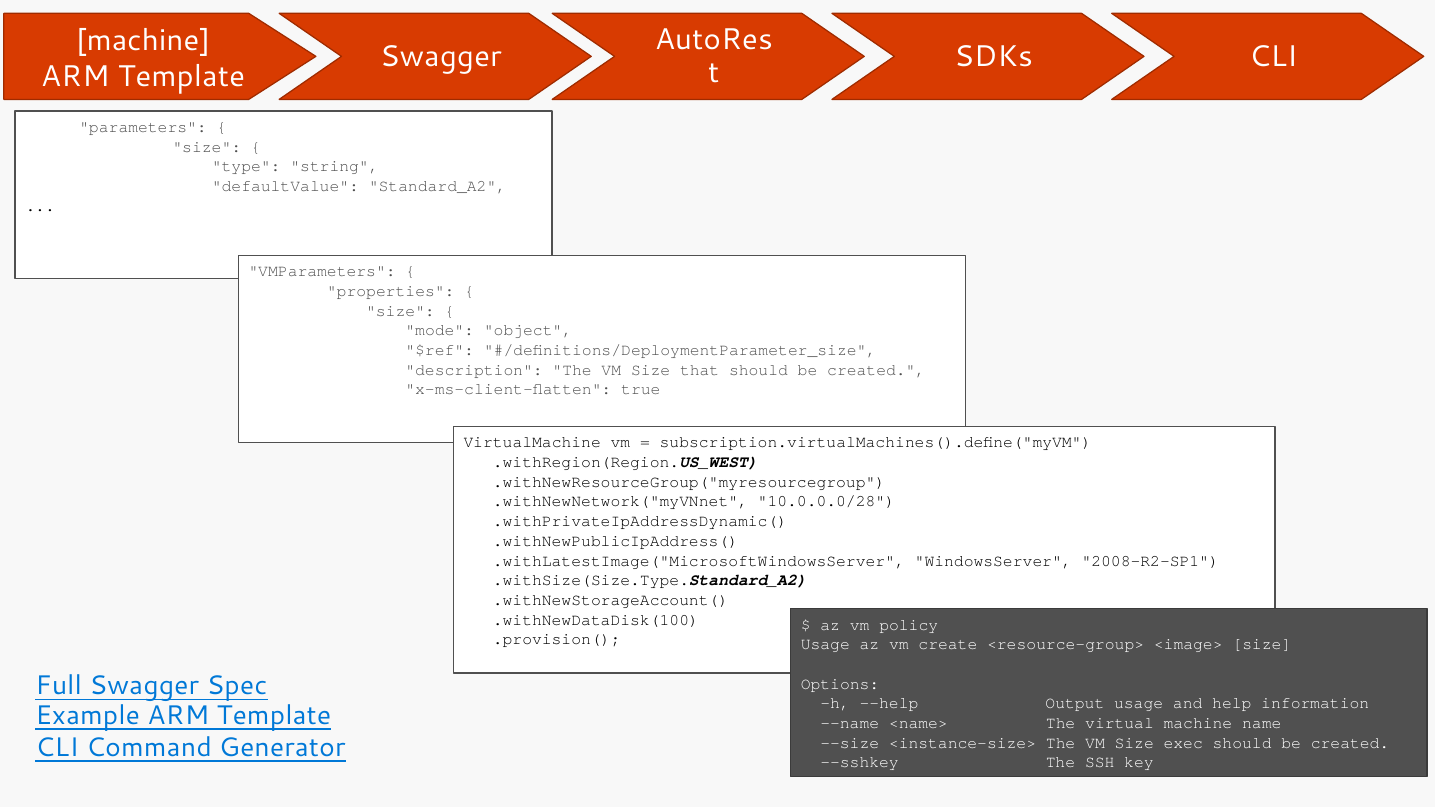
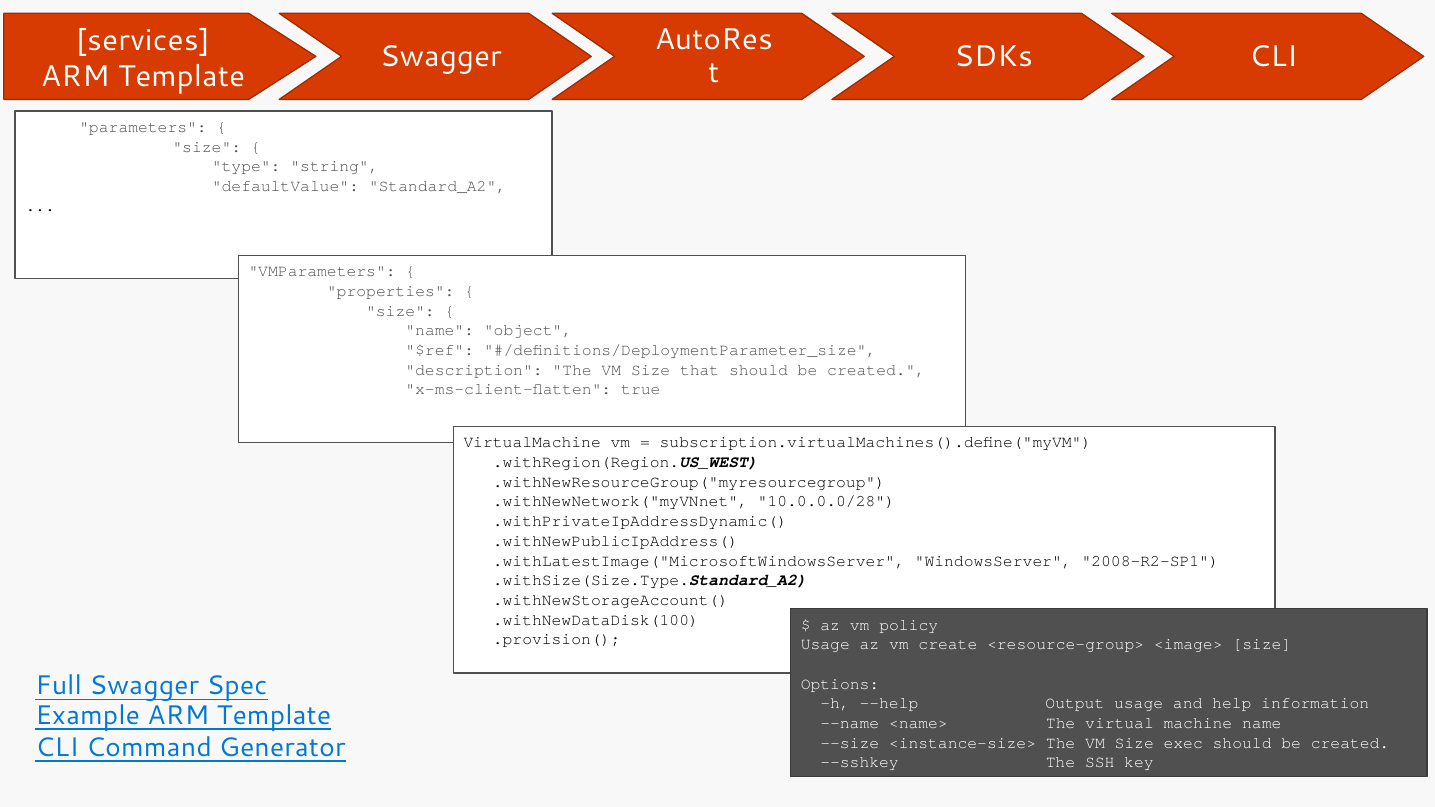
machine at (143, 41): machine -> services
mode at (440, 330): mode -> name
